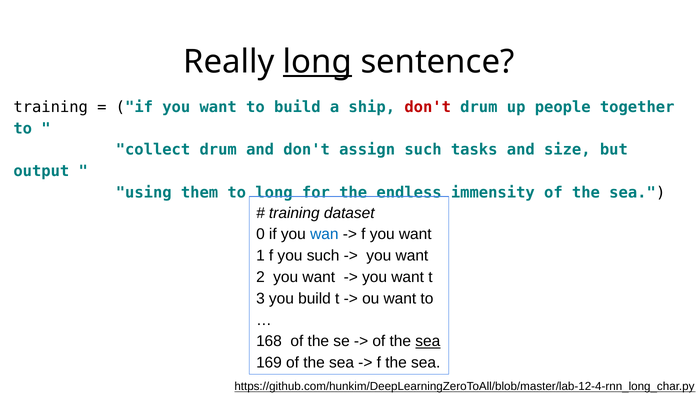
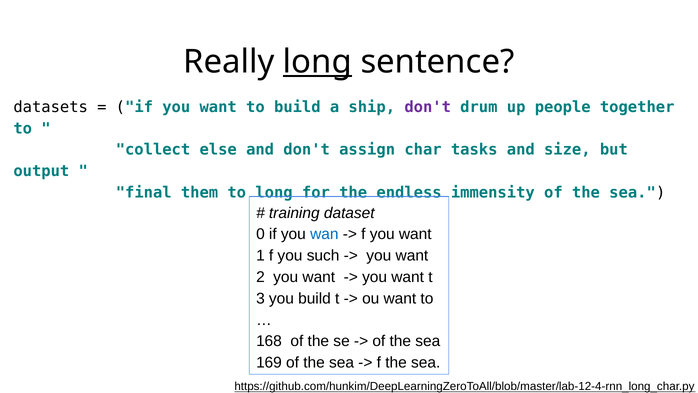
training at (51, 107): training -> datasets
don't at (428, 107) colour: red -> purple
collect drum: drum -> else
assign such: such -> char
using: using -> final
sea at (428, 341) underline: present -> none
